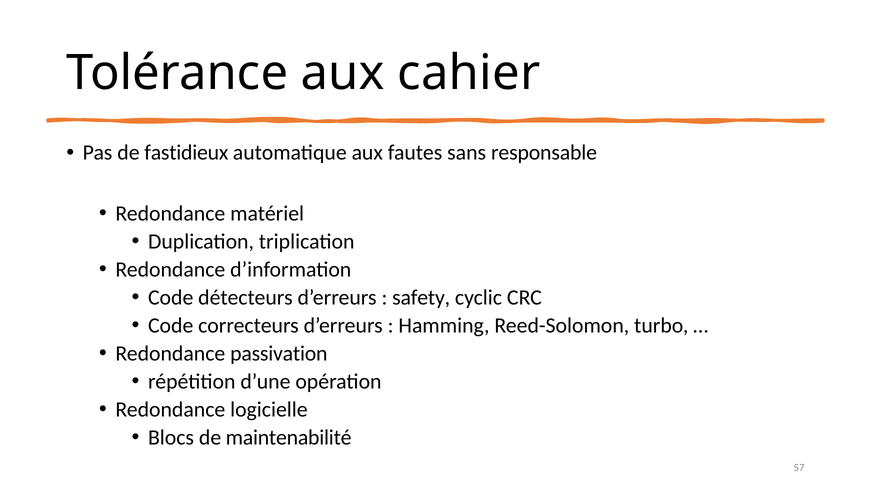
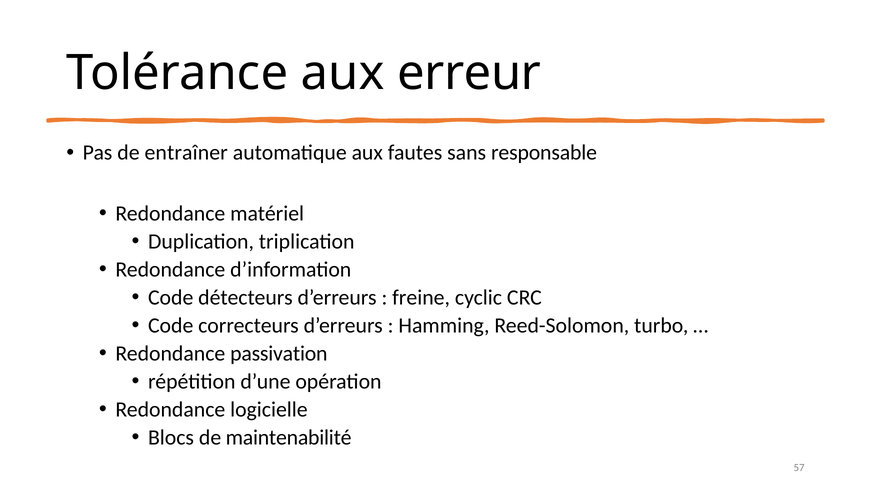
cahier: cahier -> erreur
fastidieux: fastidieux -> entraîner
safety: safety -> freine
